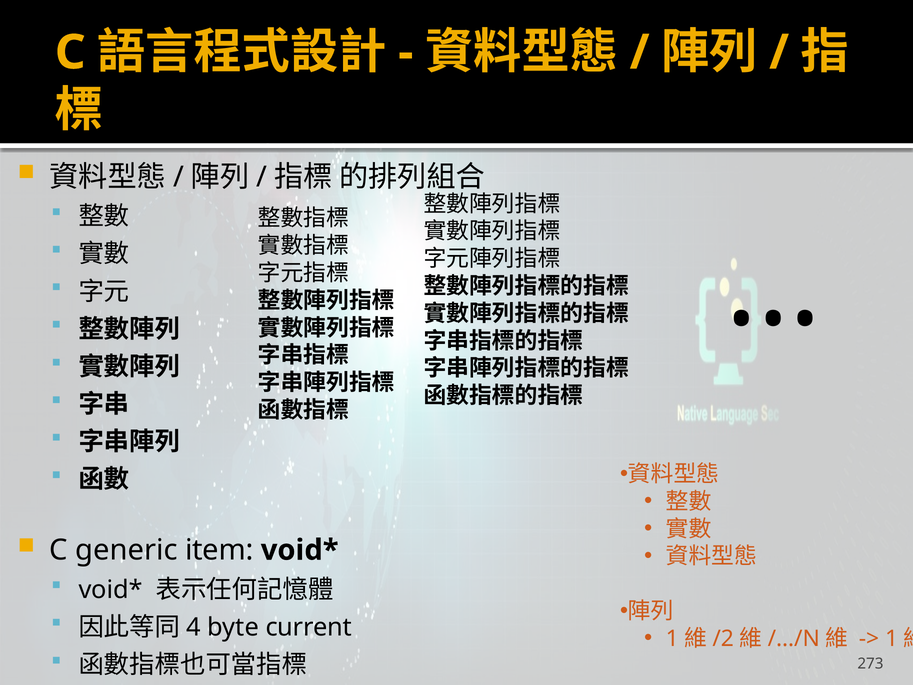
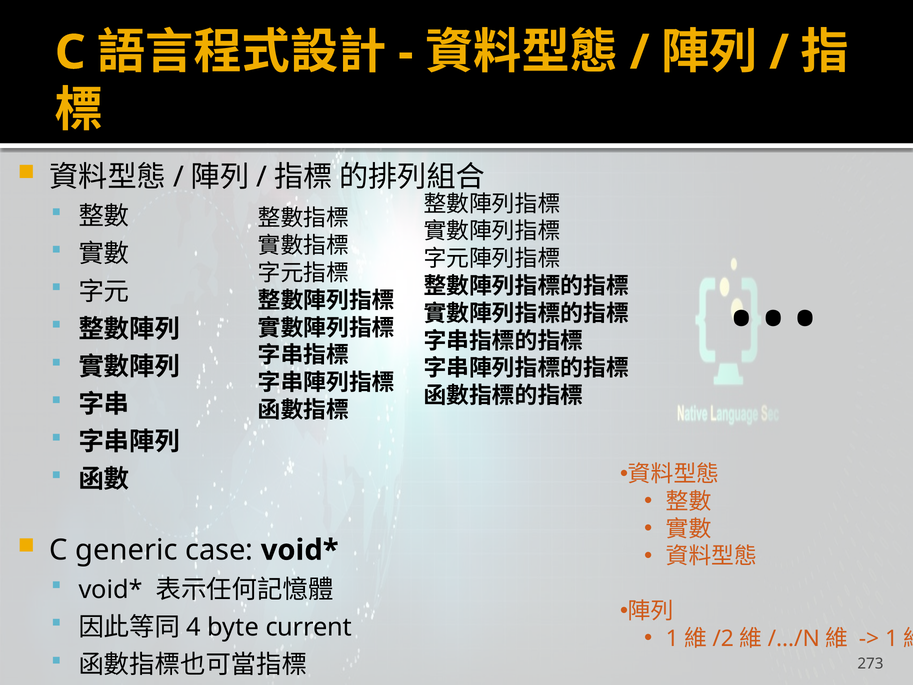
item: item -> case
